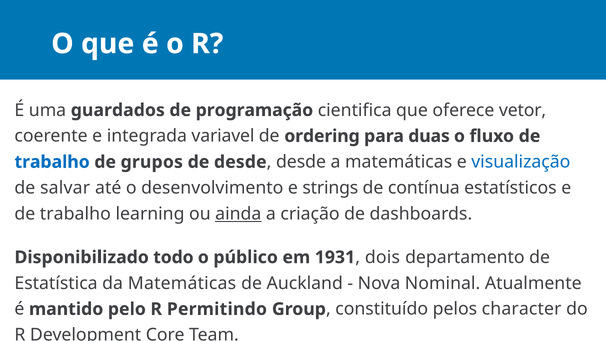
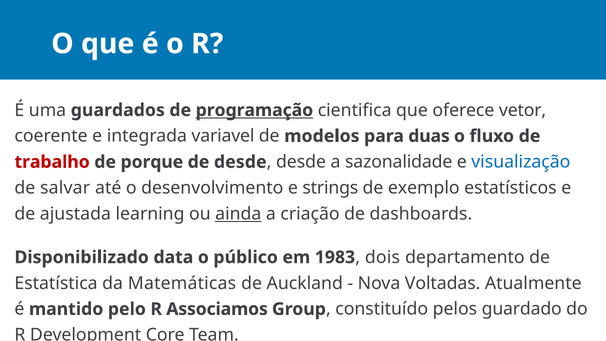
programação underline: none -> present
ordering: ordering -> modelos
trabalho at (52, 162) colour: blue -> red
grupos: grupos -> porque
a matemáticas: matemáticas -> sazonalidade
contínua: contínua -> exemplo
trabalho at (75, 214): trabalho -> ajustada
todo: todo -> data
1931: 1931 -> 1983
Nominal: Nominal -> Voltadas
Permitindo: Permitindo -> Associamos
character: character -> guardado
